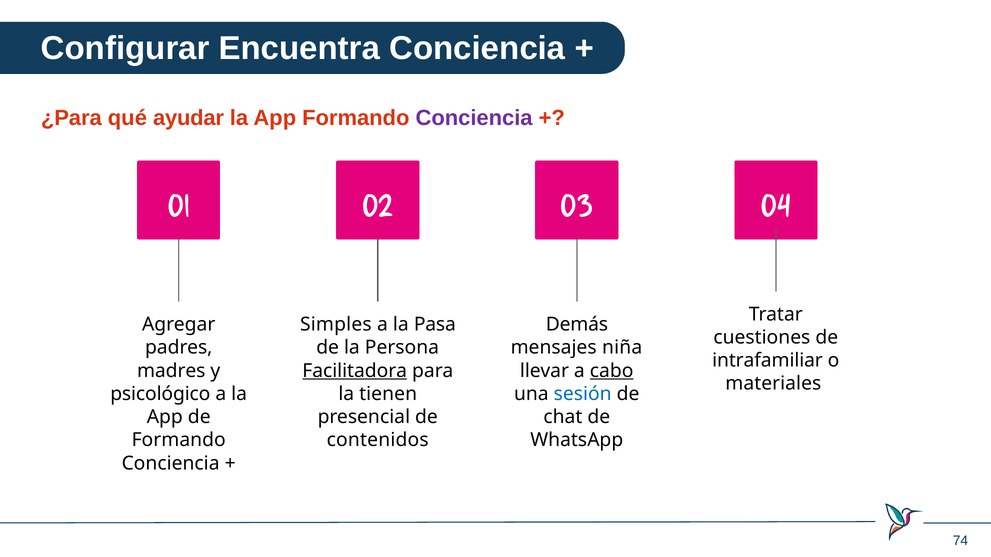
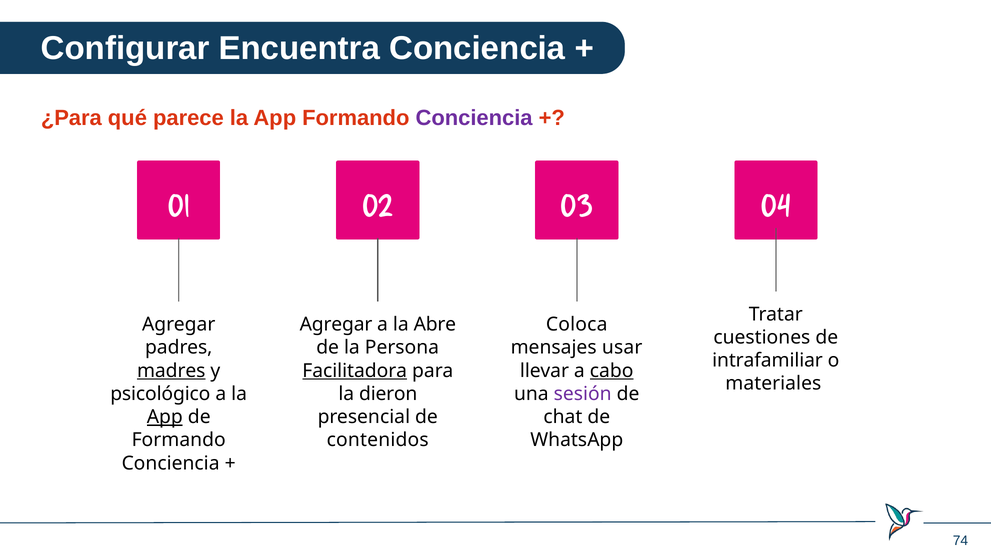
ayudar: ayudar -> parece
Simples at (336, 325): Simples -> Agregar
Pasa: Pasa -> Abre
Demás: Demás -> Coloca
niña: niña -> usar
madres underline: none -> present
tienen: tienen -> dieron
sesión colour: blue -> purple
App at (165, 417) underline: none -> present
